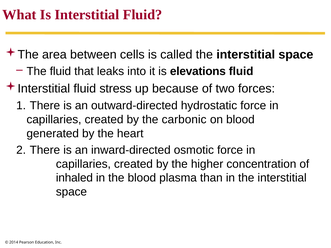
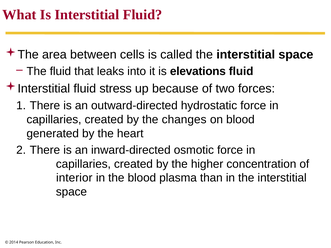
carbonic: carbonic -> changes
inhaled: inhaled -> interior
